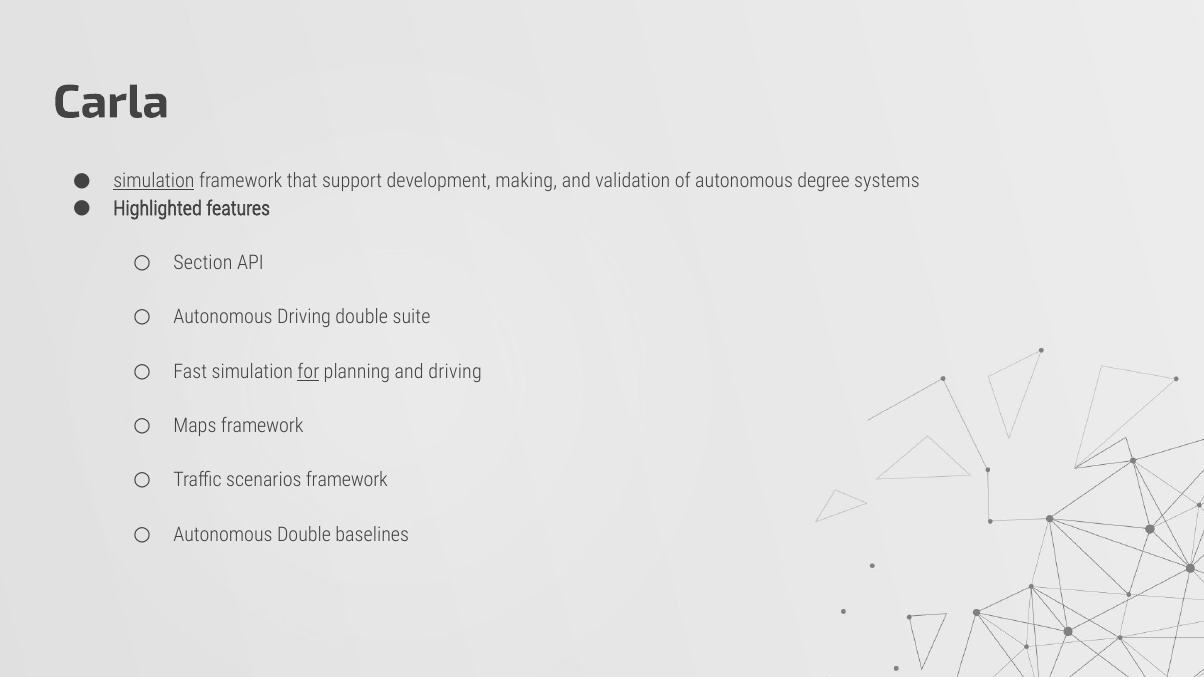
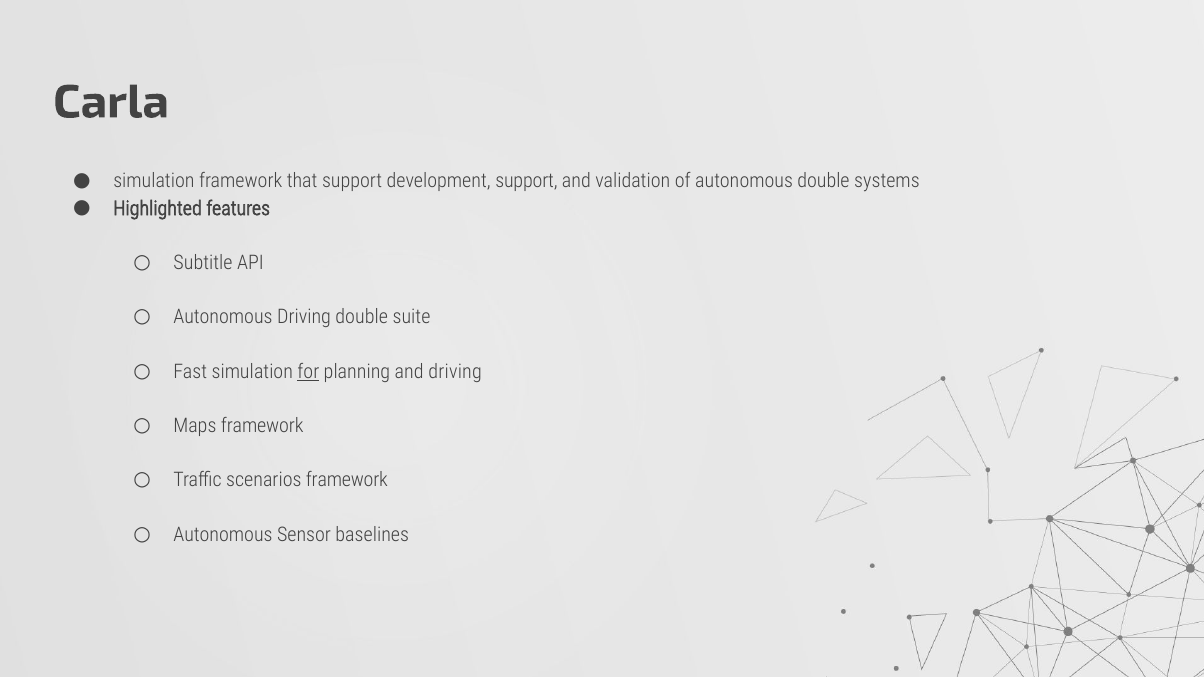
simulation at (154, 181) underline: present -> none
development making: making -> support
autonomous degree: degree -> double
Section: Section -> Subtitle
Autonomous Double: Double -> Sensor
